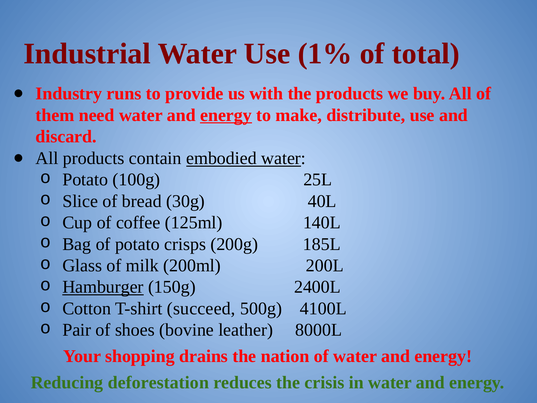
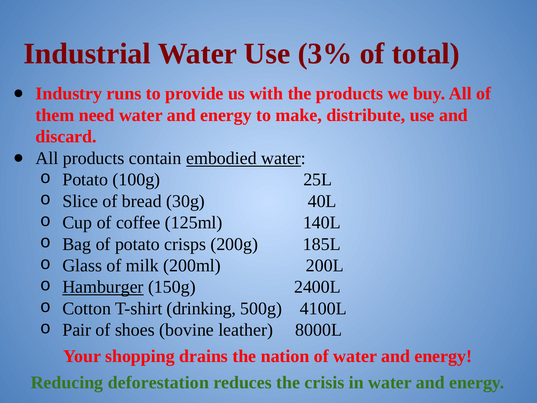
1%: 1% -> 3%
energy at (226, 115) underline: present -> none
succeed: succeed -> drinking
